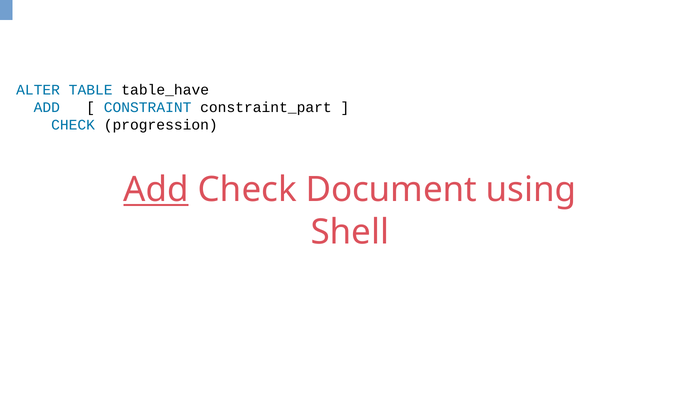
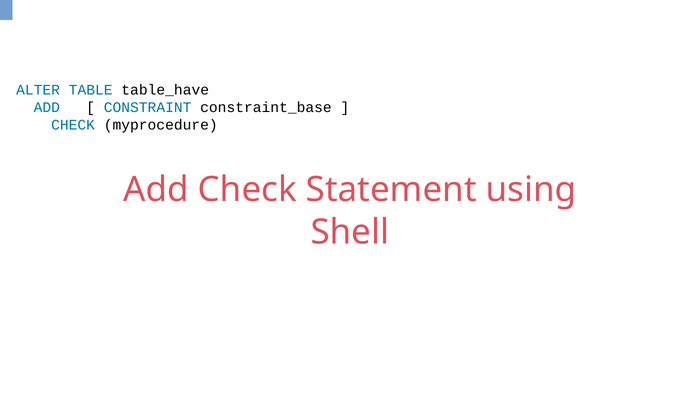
constraint_part: constraint_part -> constraint_base
progression: progression -> myprocedure
Add at (156, 190) underline: present -> none
Document: Document -> Statement
